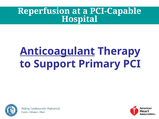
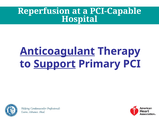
Support underline: none -> present
